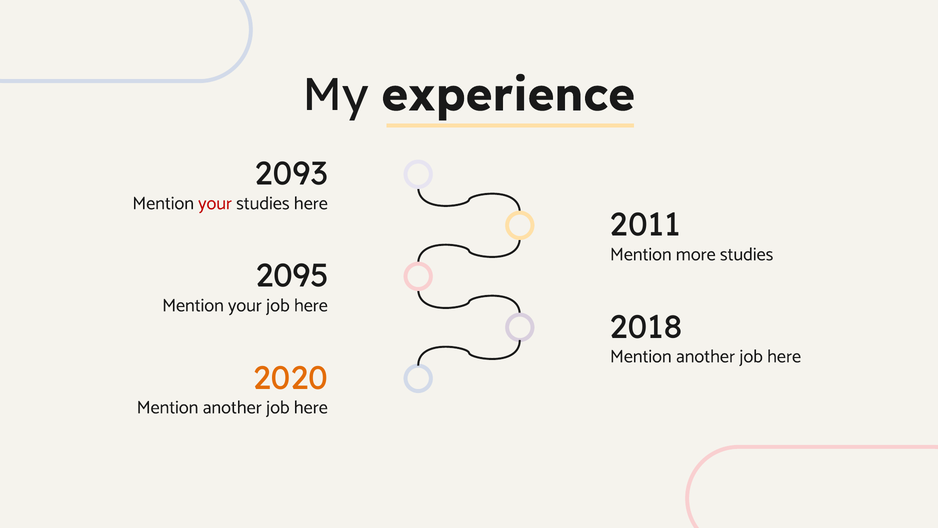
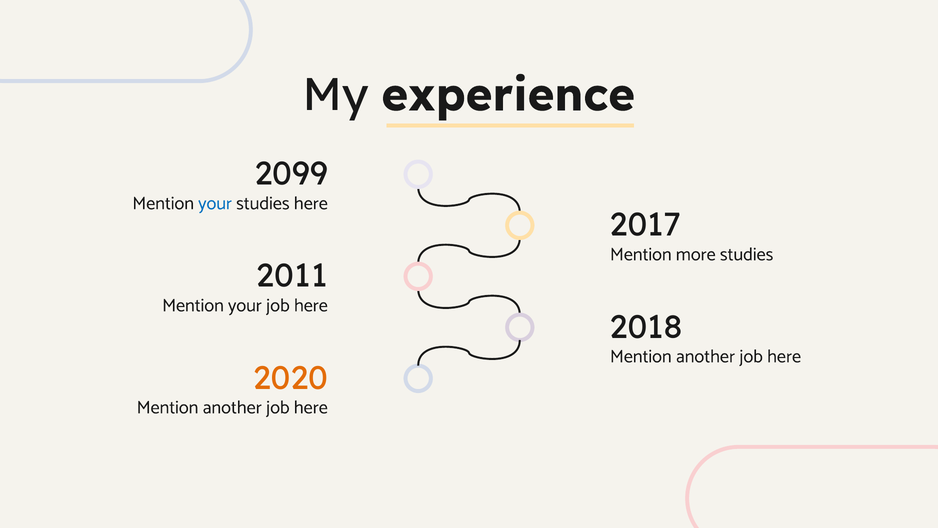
2093: 2093 -> 2099
your at (215, 203) colour: red -> blue
2011: 2011 -> 2017
2095: 2095 -> 2011
